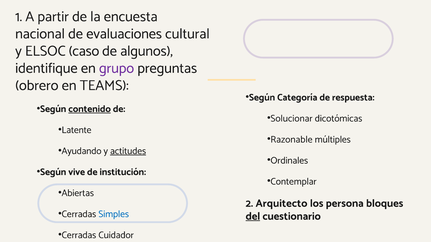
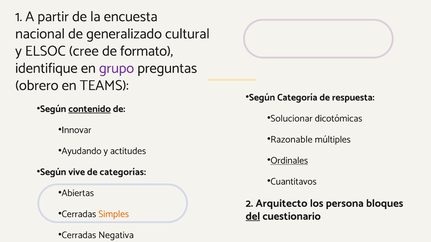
evaluaciones: evaluaciones -> generalizado
caso: caso -> cree
algunos: algunos -> formato
Latente: Latente -> Innovar
actitudes underline: present -> none
Ordinales underline: none -> present
institución: institución -> categorías
Contemplar: Contemplar -> Cuantitavos
Simples colour: blue -> orange
Cuidador: Cuidador -> Negativa
